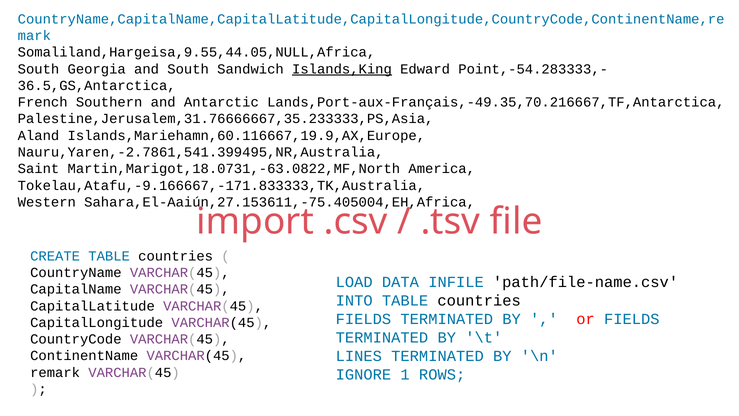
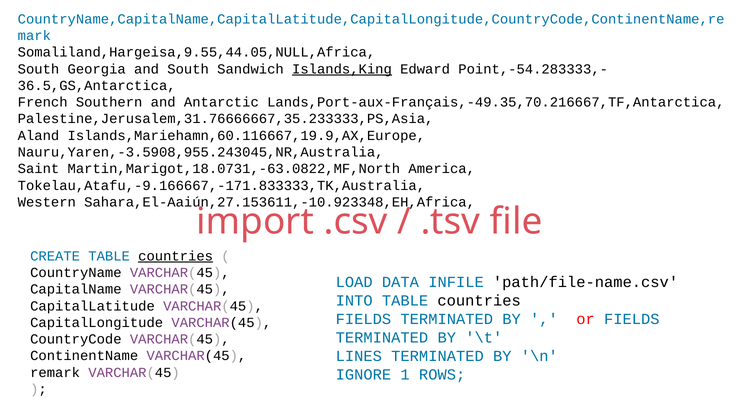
Nauru,Yaren,-2.7861,541.399495,NR,Australia: Nauru,Yaren,-2.7861,541.399495,NR,Australia -> Nauru,Yaren,-3.5908,955.243045,NR,Australia
Sahara,El-Aaiún,27.153611,-75.405004,EH,Africa: Sahara,El-Aaiún,27.153611,-75.405004,EH,Africa -> Sahara,El-Aaiún,27.153611,-10.923348,EH,Africa
countries at (176, 256) underline: none -> present
